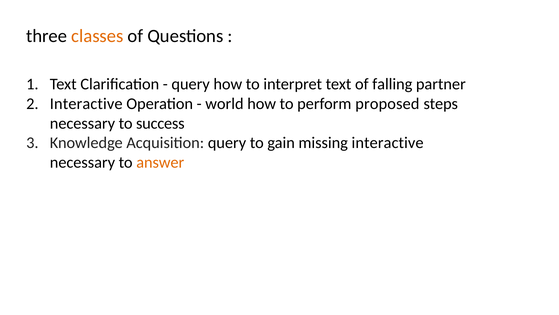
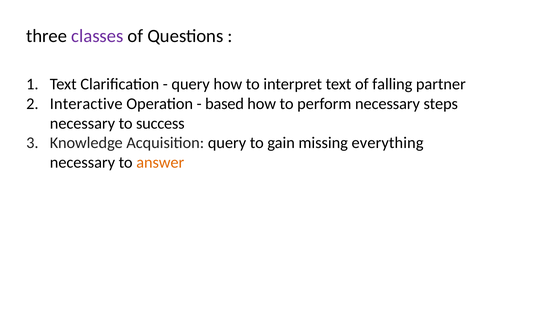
classes colour: orange -> purple
world: world -> based
perform proposed: proposed -> necessary
missing interactive: interactive -> everything
